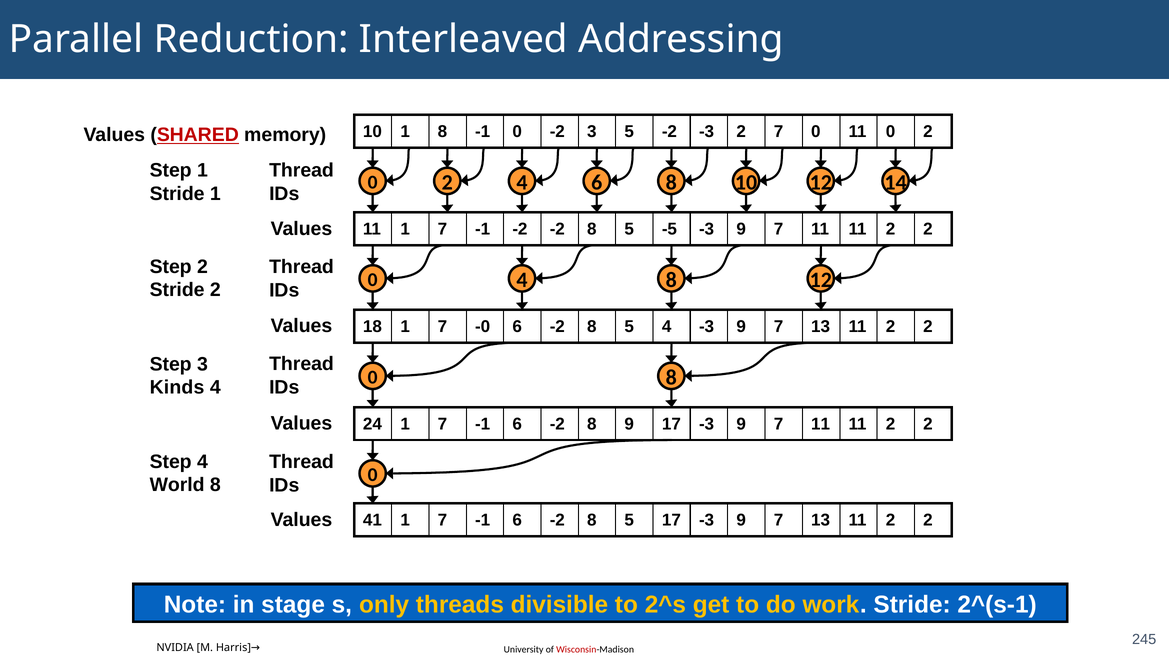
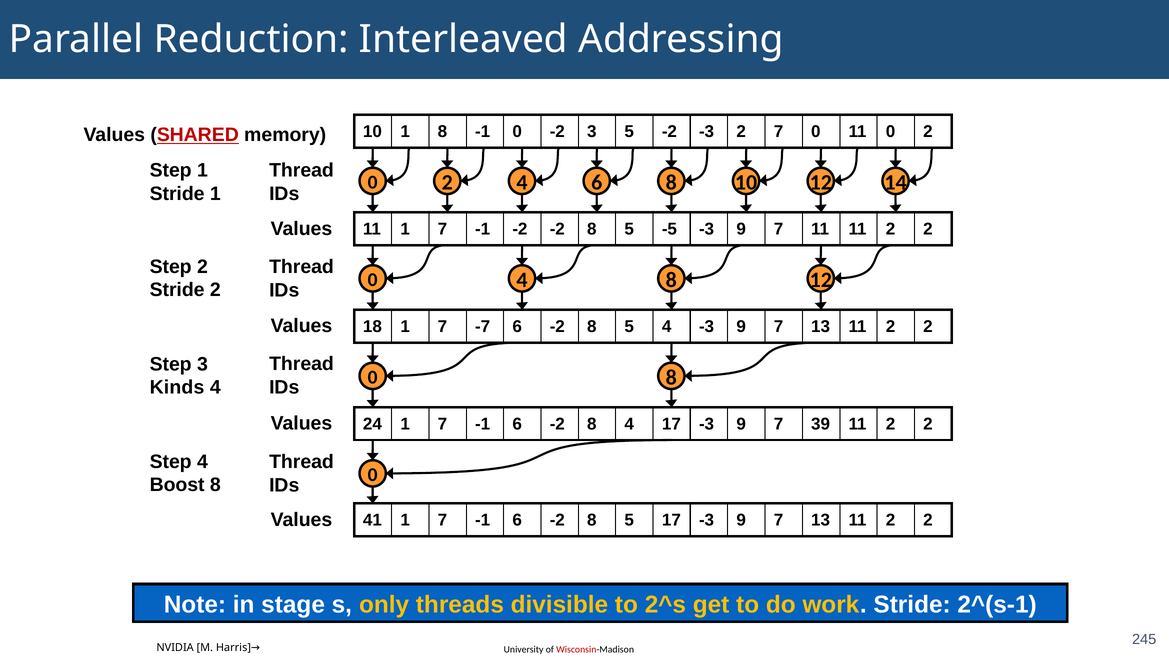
-0: -0 -> -7
8 9: 9 -> 4
11 at (821, 424): 11 -> 39
World: World -> Boost
